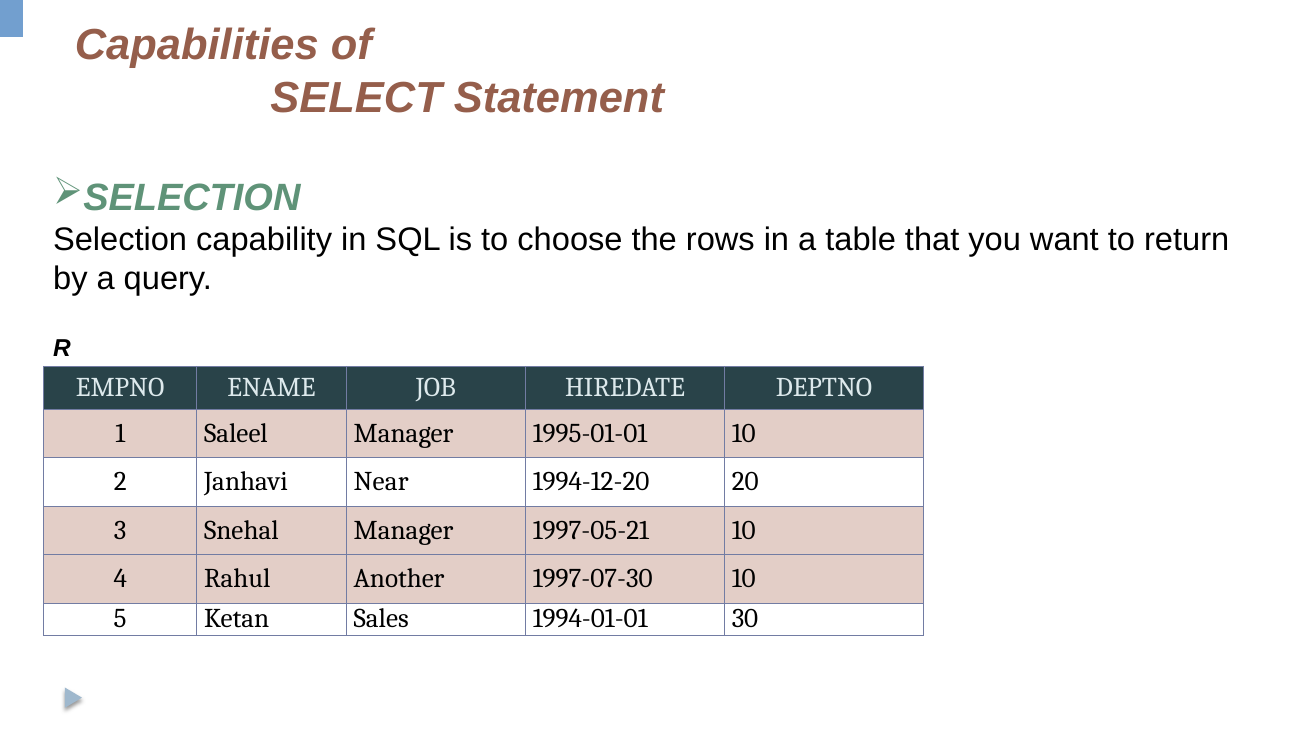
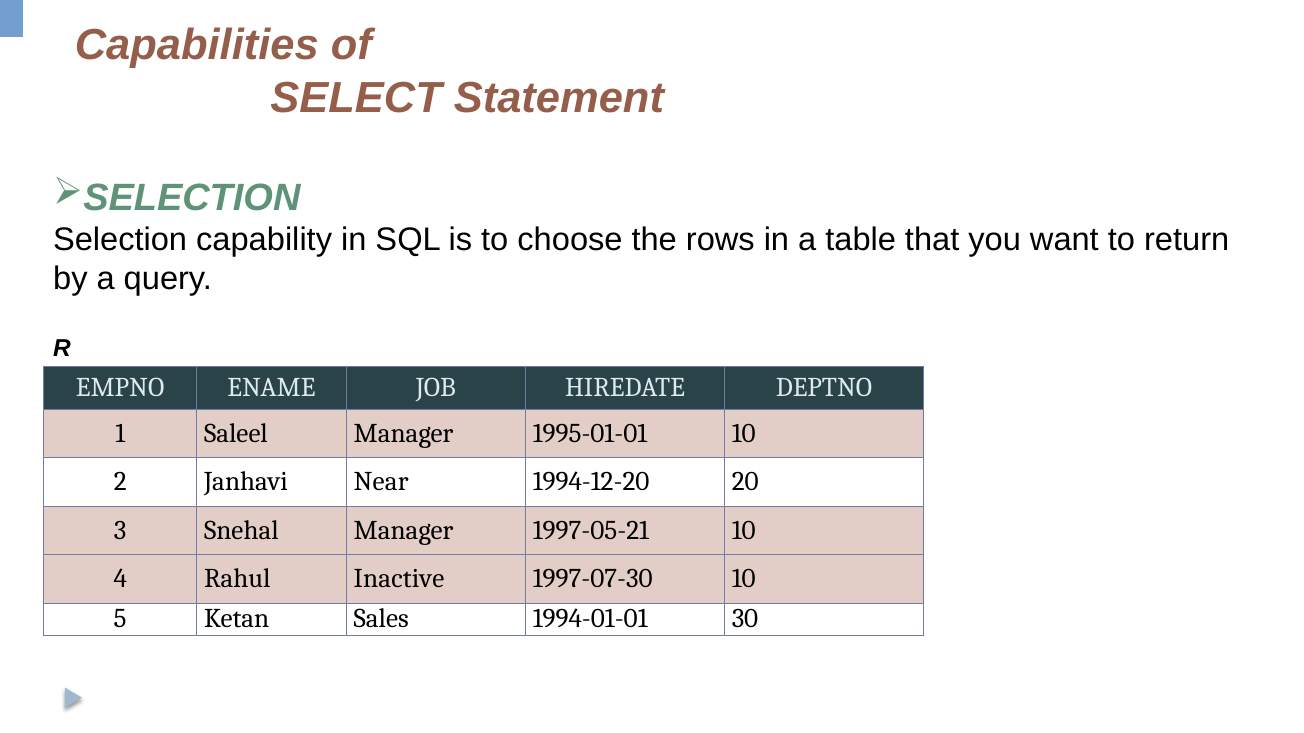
Another: Another -> Inactive
